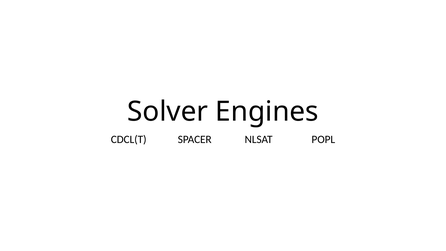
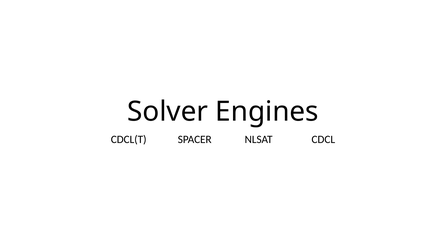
POPL: POPL -> CDCL
